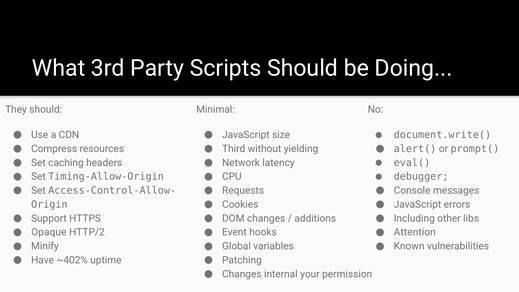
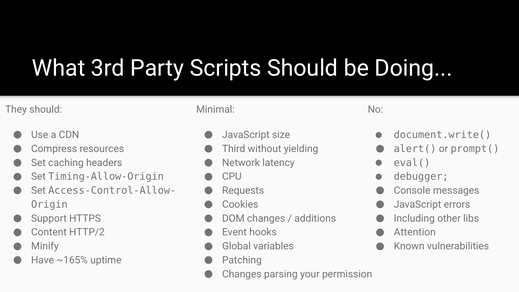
Opaque: Opaque -> Content
~402%: ~402% -> ~165%
internal: internal -> parsing
